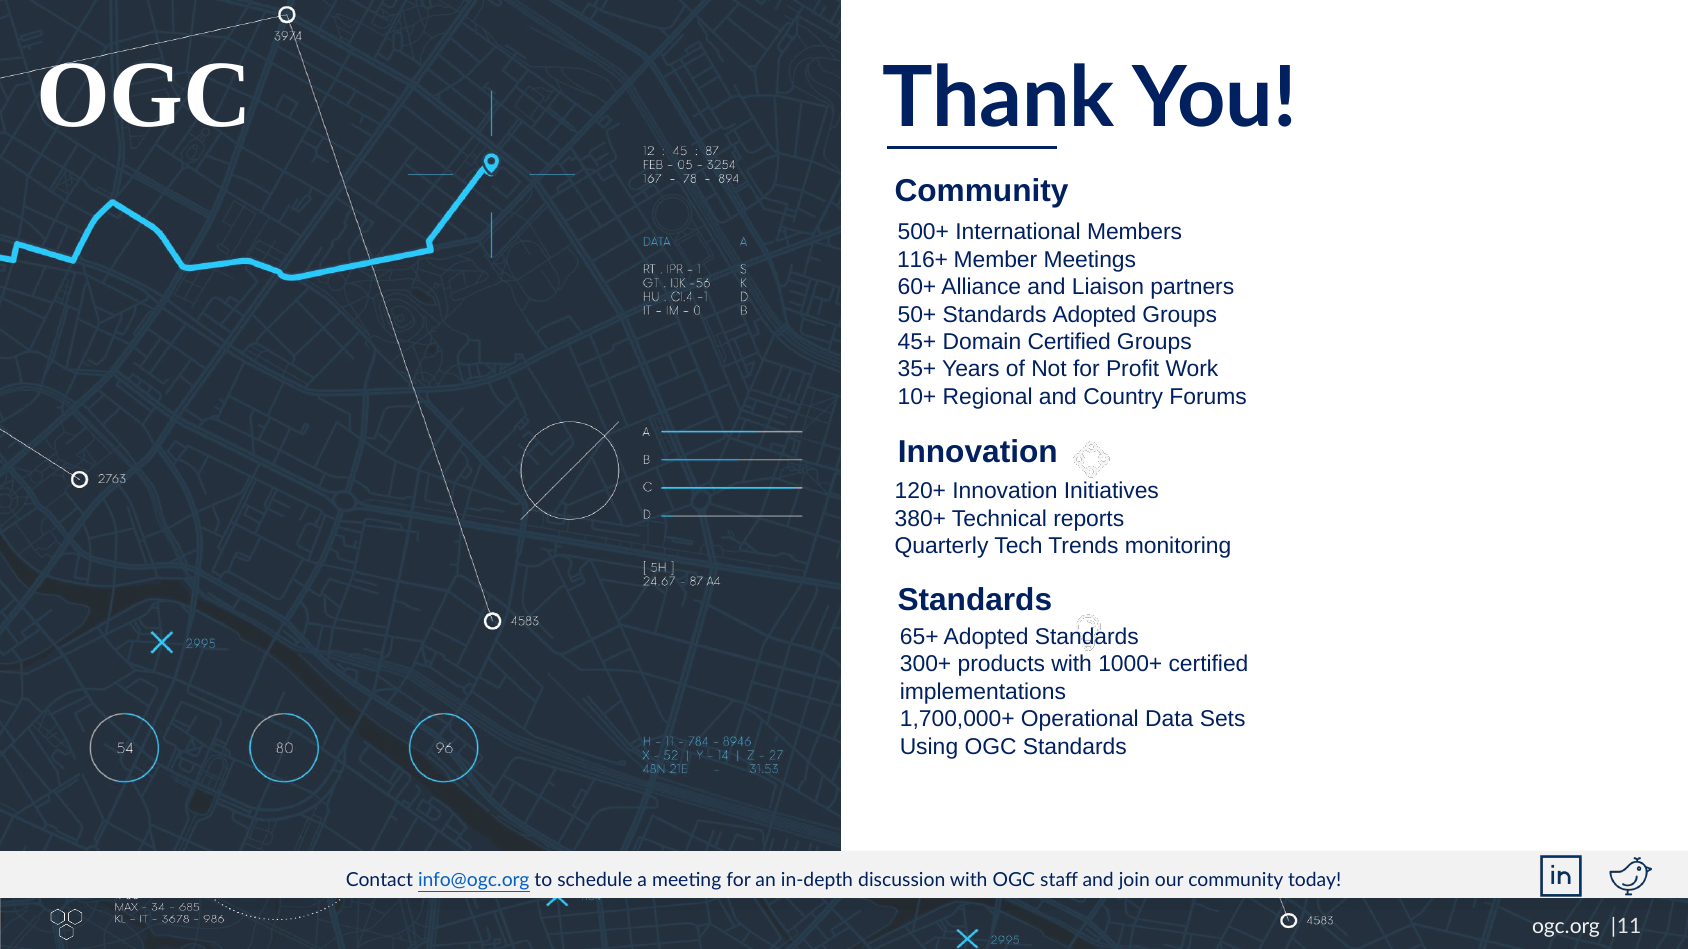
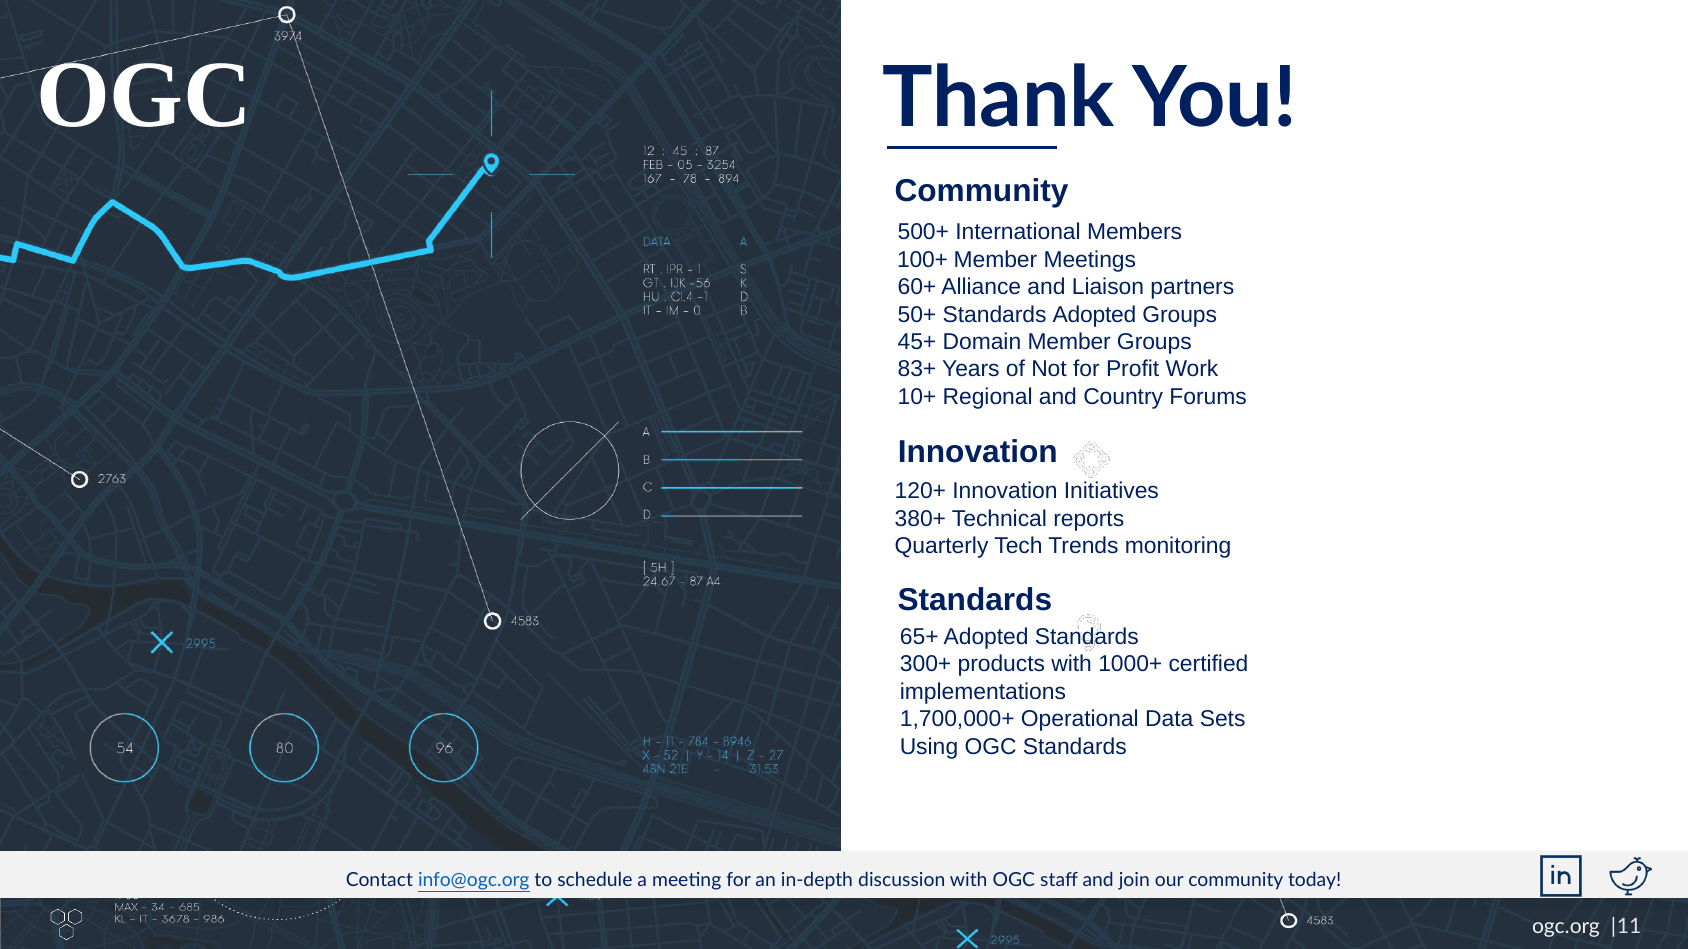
116+: 116+ -> 100+
Domain Certified: Certified -> Member
35+: 35+ -> 83+
